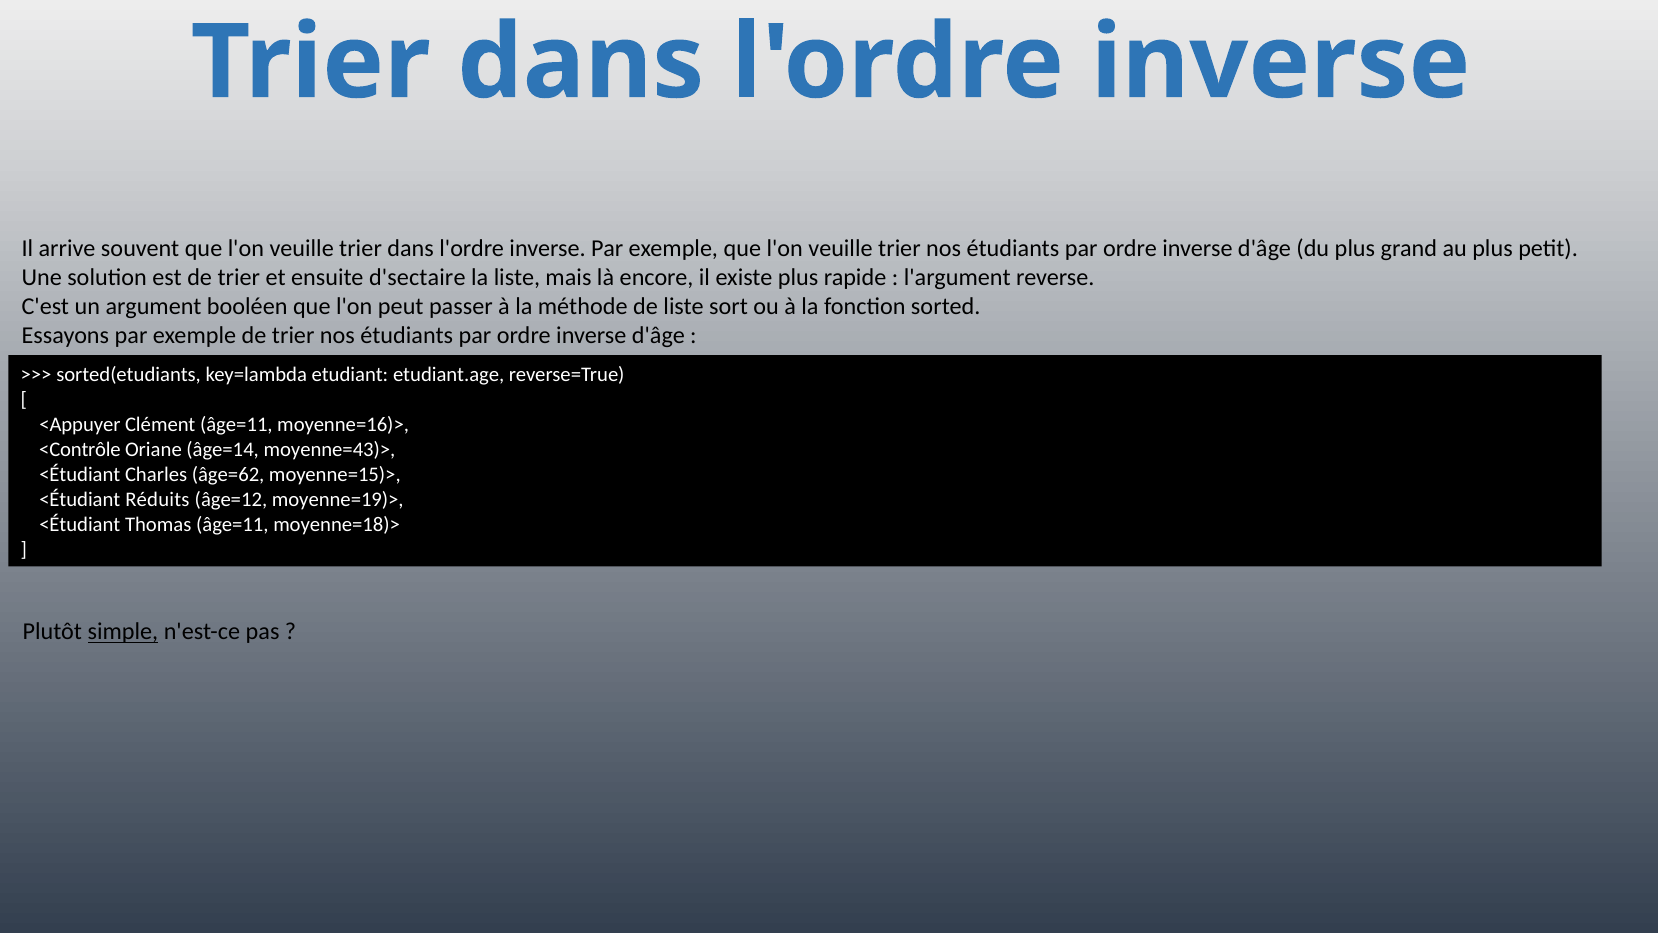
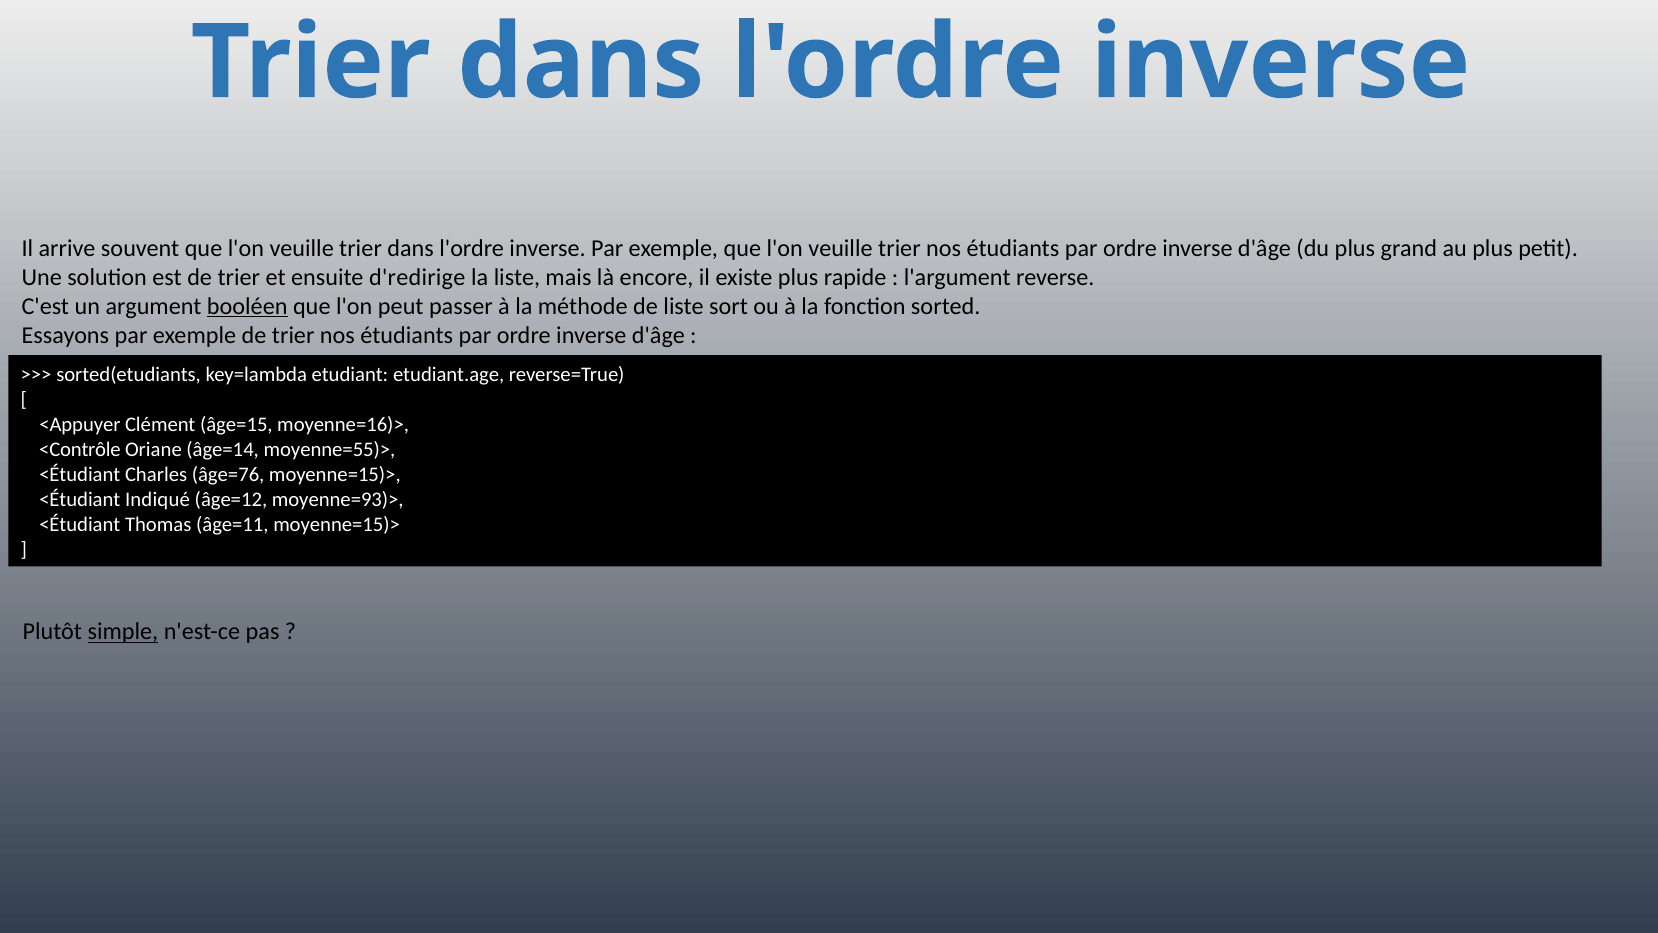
d'sectaire: d'sectaire -> d'redirige
booléen underline: none -> present
Clément âge=11: âge=11 -> âge=15
moyenne=43)>: moyenne=43)> -> moyenne=55)>
âge=62: âge=62 -> âge=76
Réduits: Réduits -> Indiqué
moyenne=19)>: moyenne=19)> -> moyenne=93)>
âge=11 moyenne=18)>: moyenne=18)> -> moyenne=15)>
